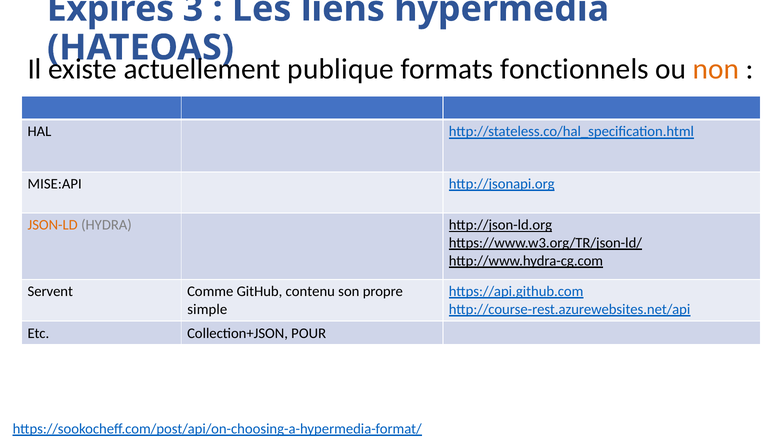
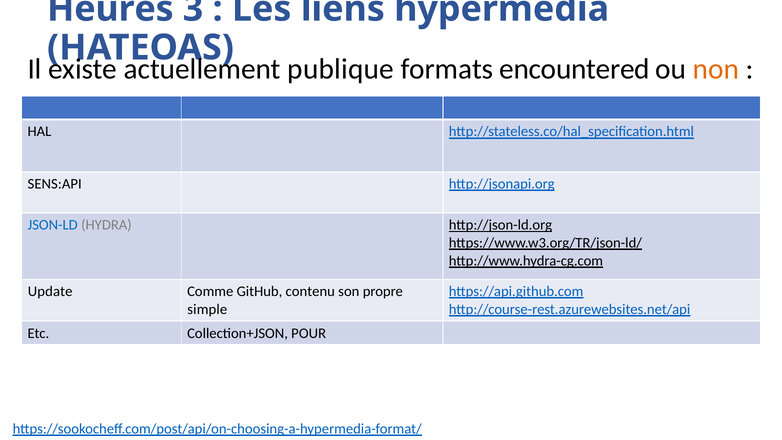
Expires: Expires -> Heures
fonctionnels: fonctionnels -> encountered
MISE:API: MISE:API -> SENS:API
JSON-LD colour: orange -> blue
Servent: Servent -> Update
